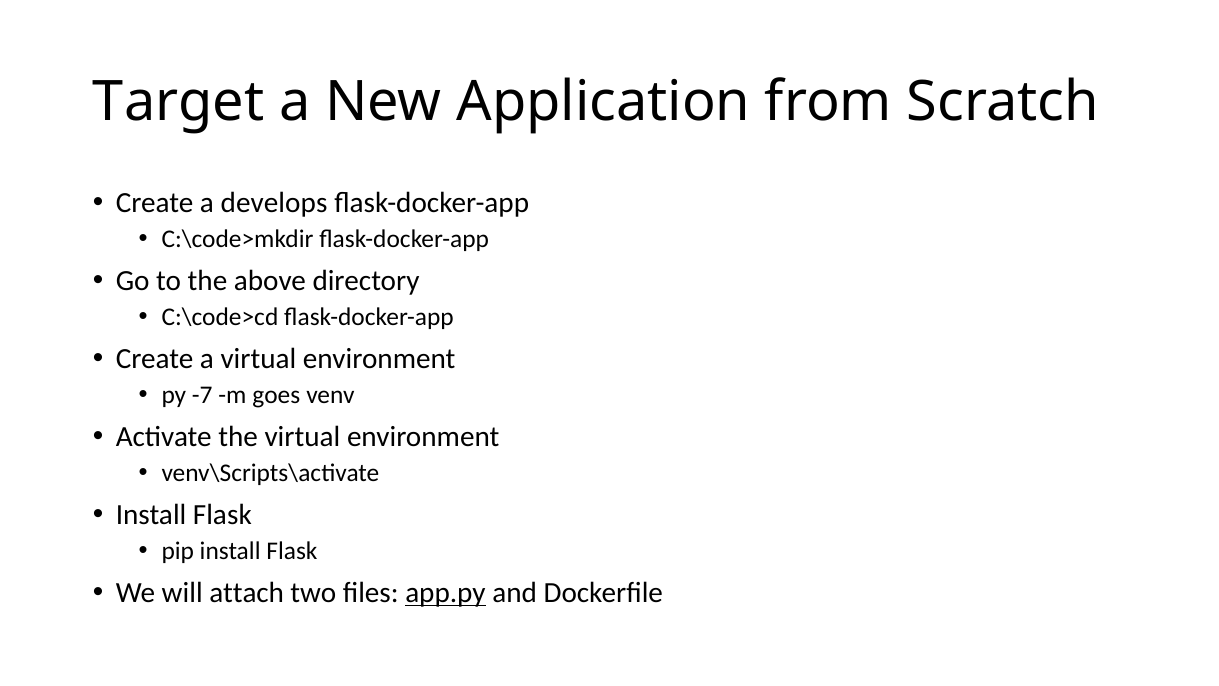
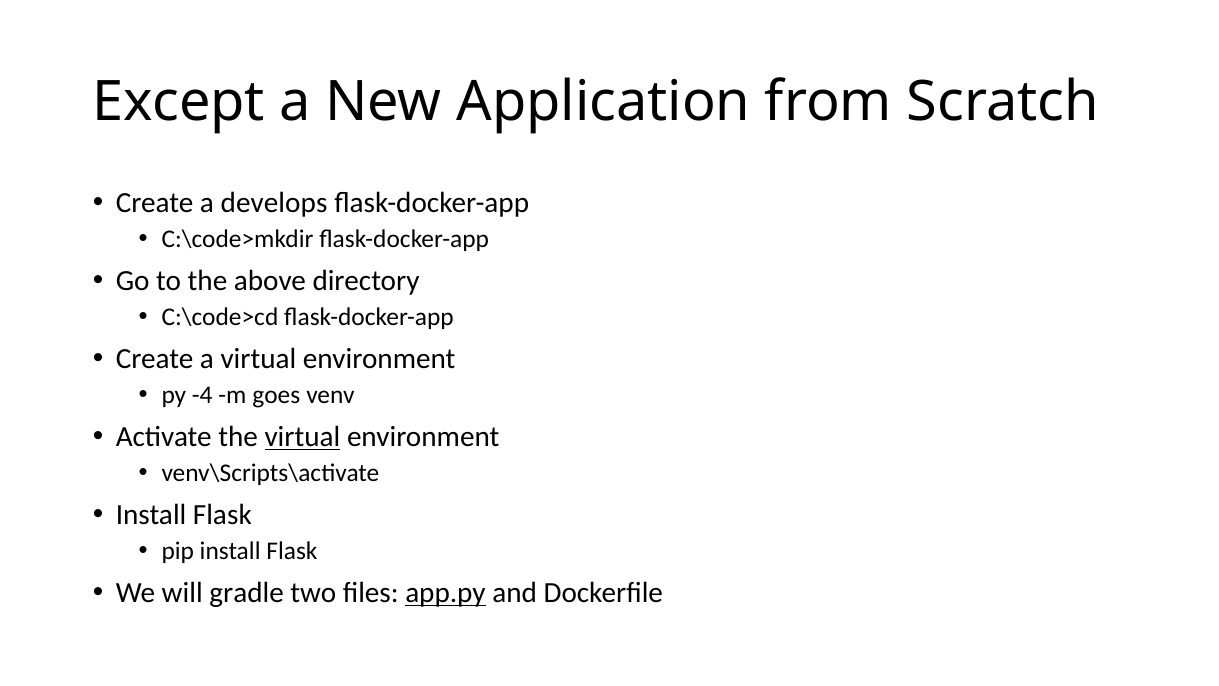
Target: Target -> Except
-7: -7 -> -4
virtual at (302, 437) underline: none -> present
attach: attach -> gradle
